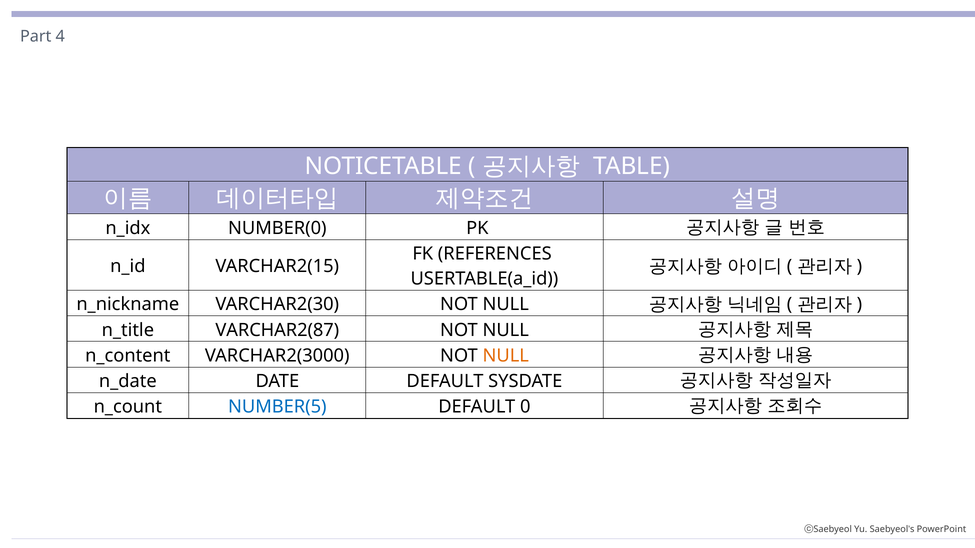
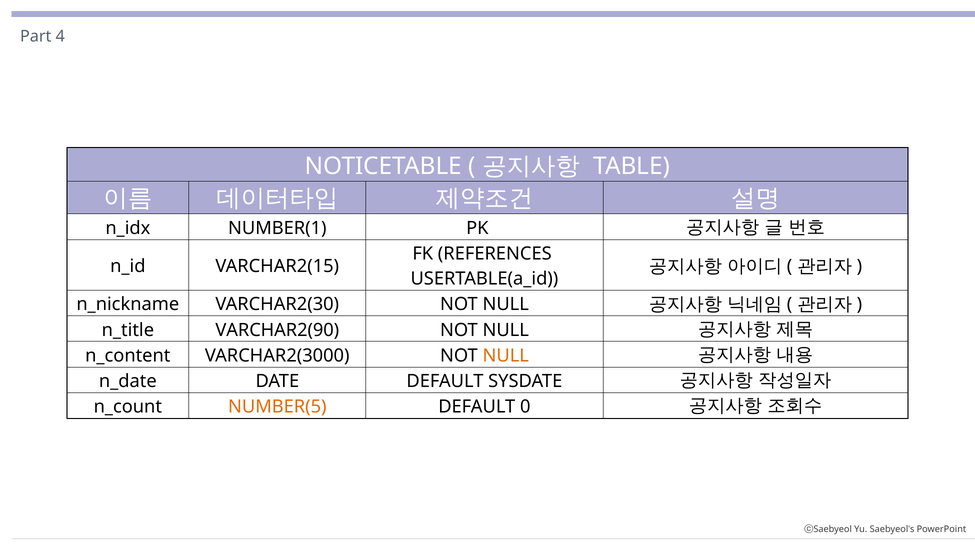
NUMBER(0: NUMBER(0 -> NUMBER(1
VARCHAR2(87: VARCHAR2(87 -> VARCHAR2(90
NUMBER(5 colour: blue -> orange
